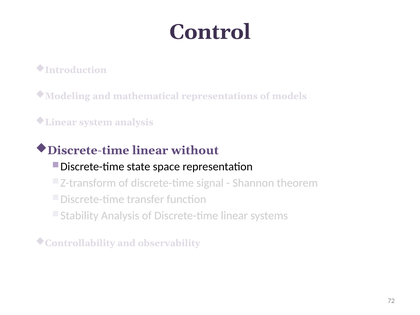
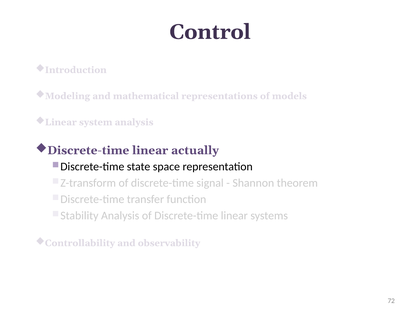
without: without -> actually
